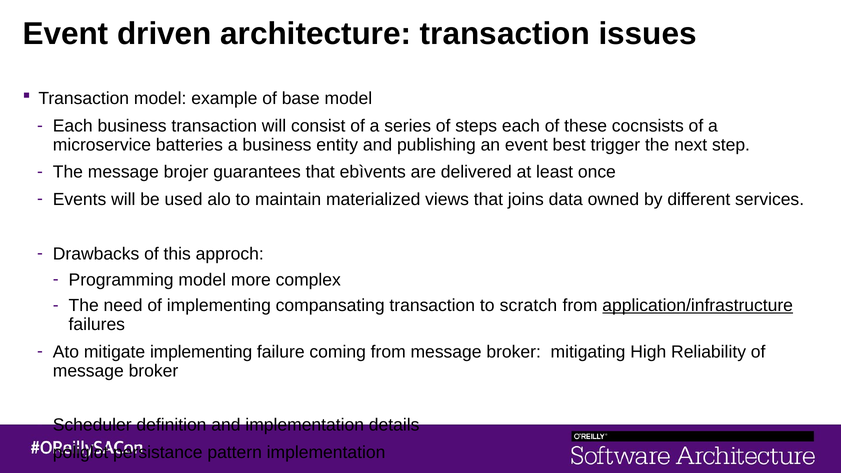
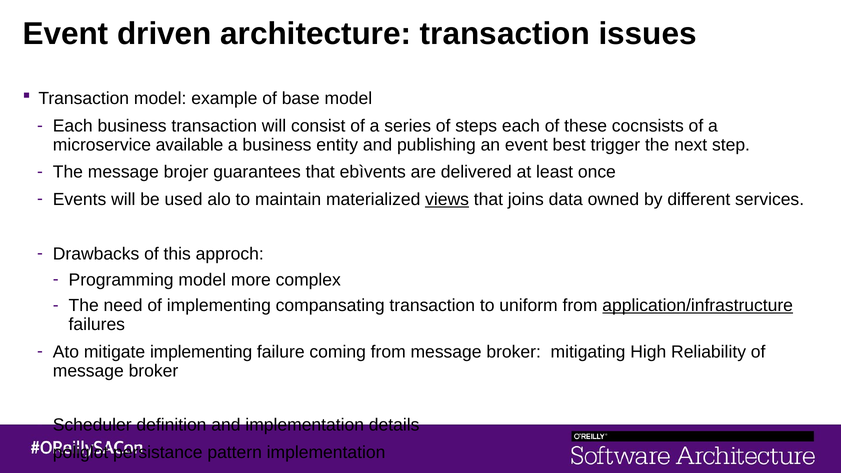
batteries: batteries -> available
views underline: none -> present
scratch: scratch -> uniform
